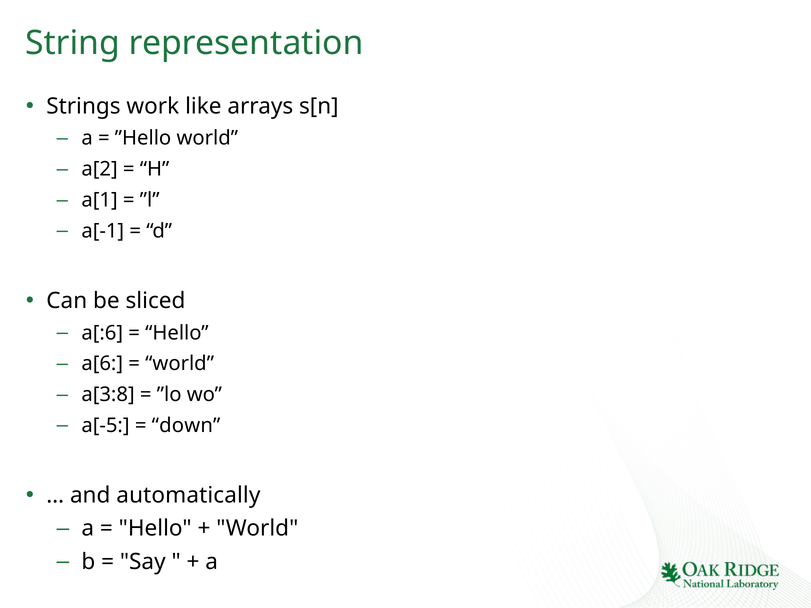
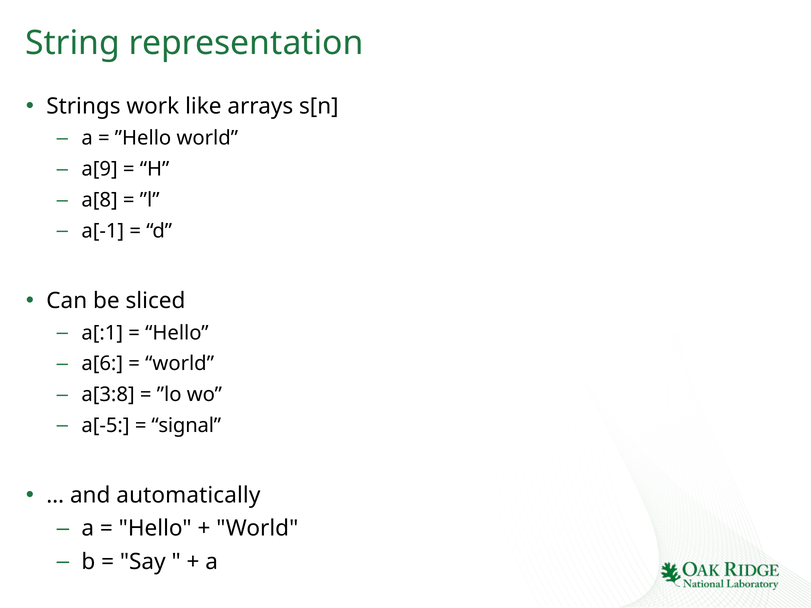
a[2: a[2 -> a[9
a[1: a[1 -> a[8
a[:6: a[:6 -> a[:1
down: down -> signal
